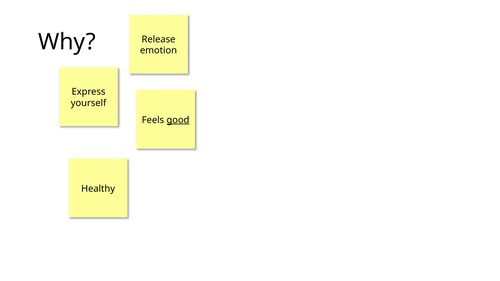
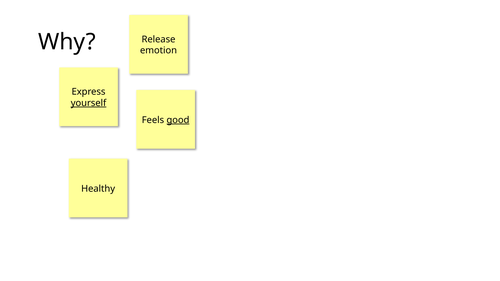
yourself underline: none -> present
